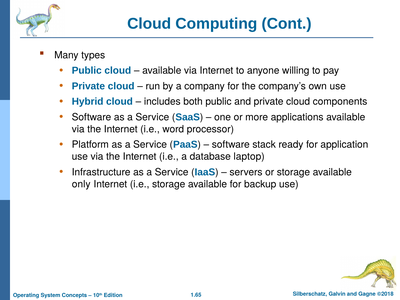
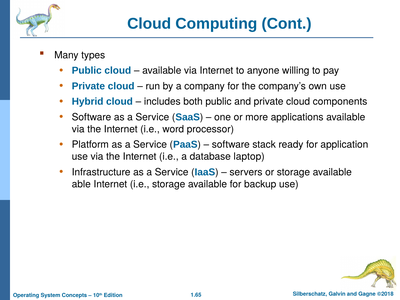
only: only -> able
